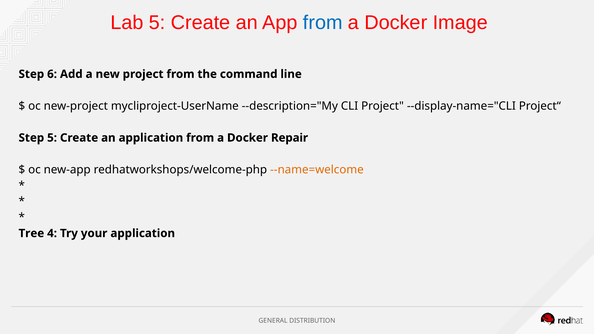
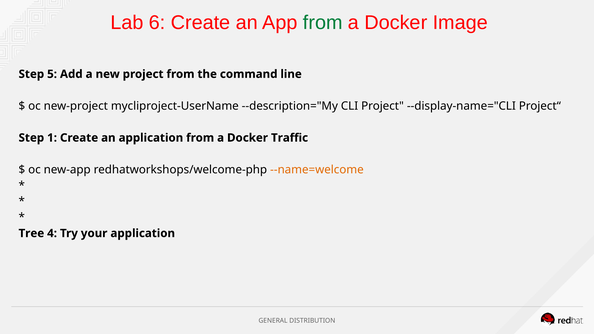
Lab 5: 5 -> 6
from at (323, 23) colour: blue -> green
6: 6 -> 5
Step 5: 5 -> 1
Repair: Repair -> Traffic
